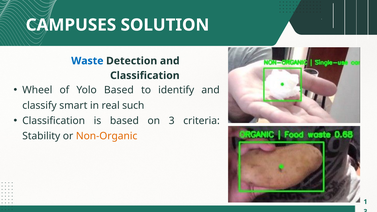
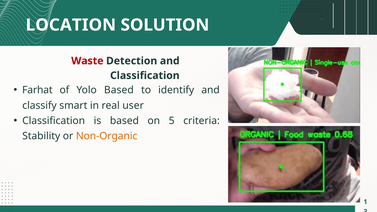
CAMPUSES: CAMPUSES -> LOCATION
Waste colour: blue -> red
Wheel: Wheel -> Farhat
such: such -> user
on 3: 3 -> 5
